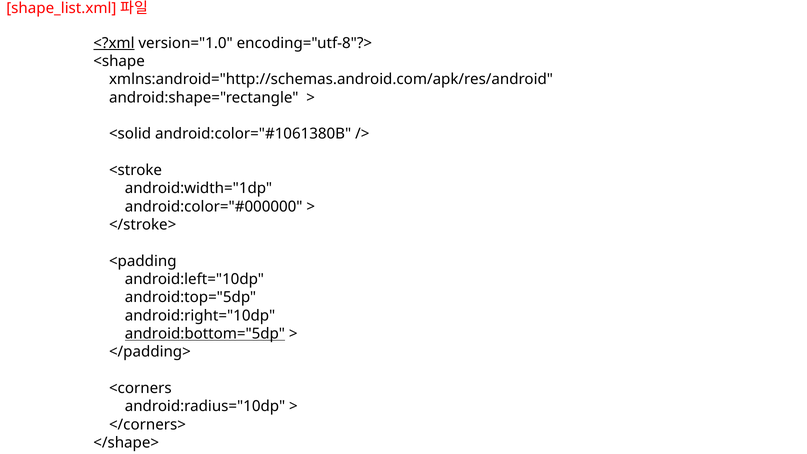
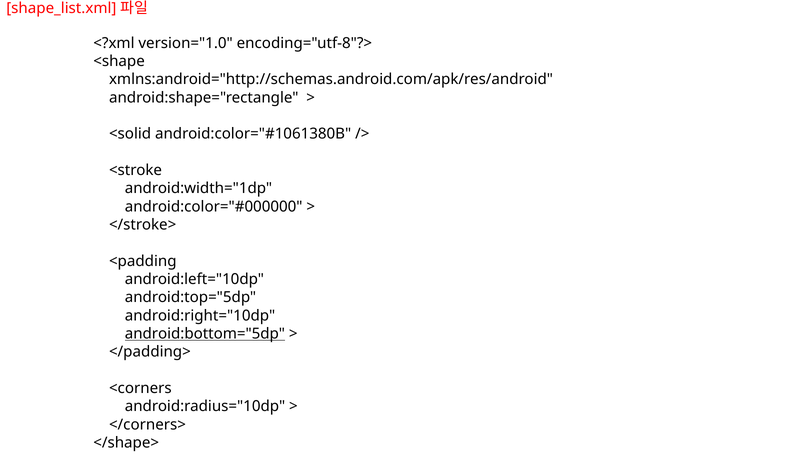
<?xml underline: present -> none
